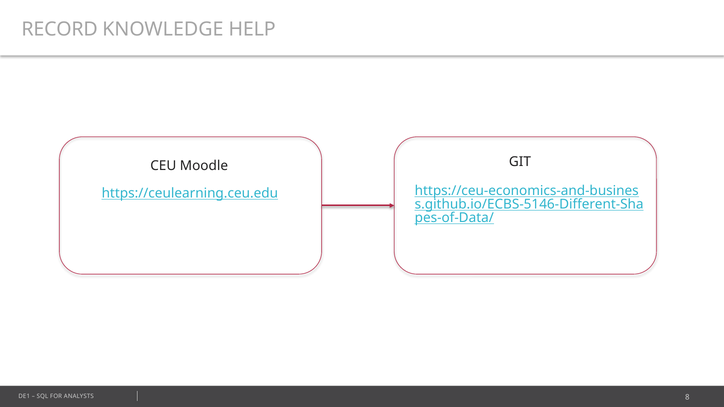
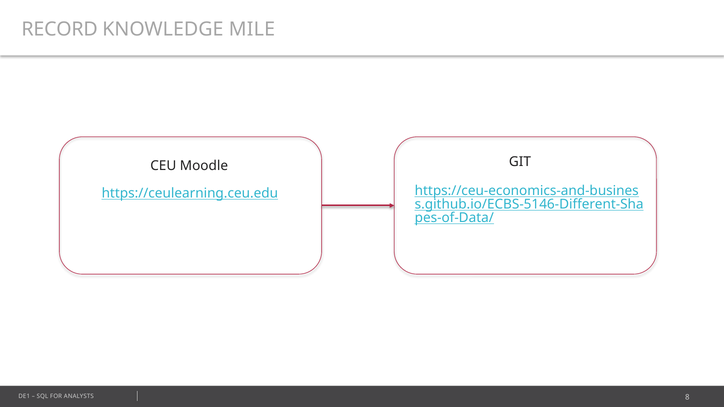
HELP: HELP -> MILE
